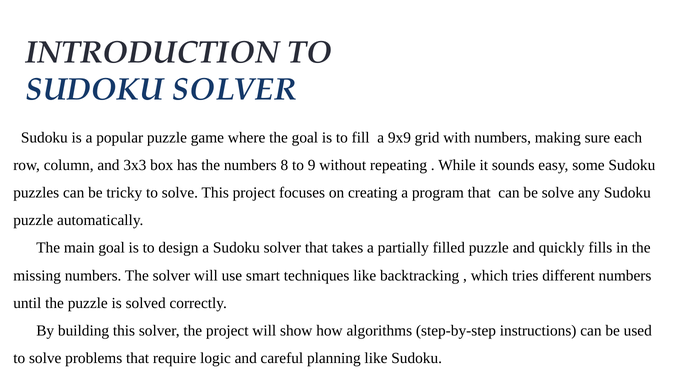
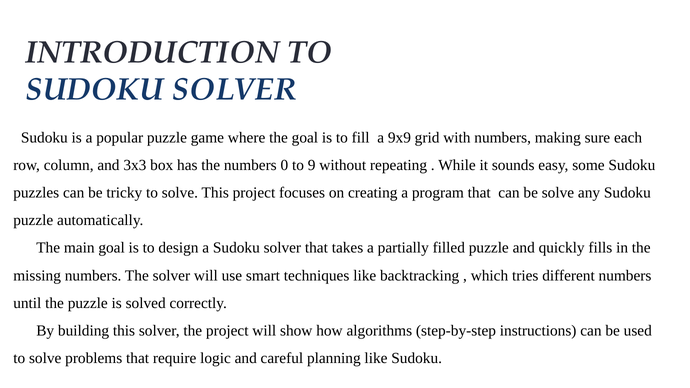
8: 8 -> 0
